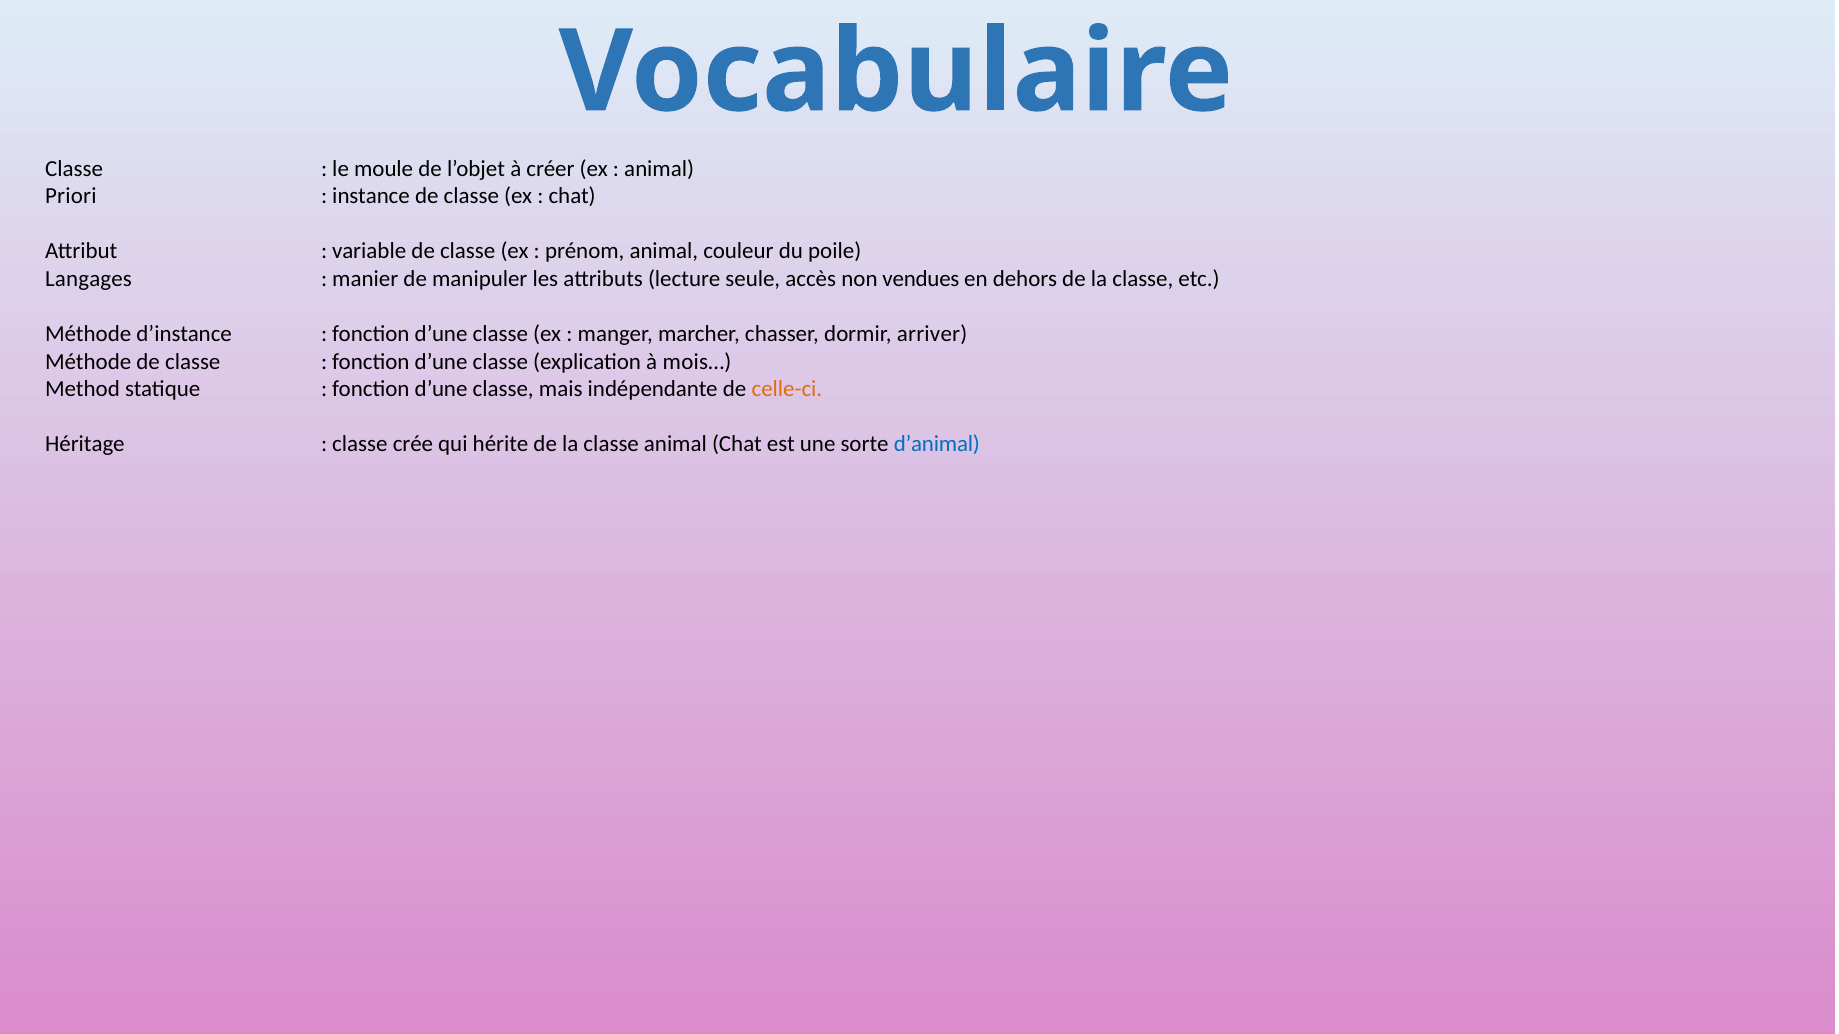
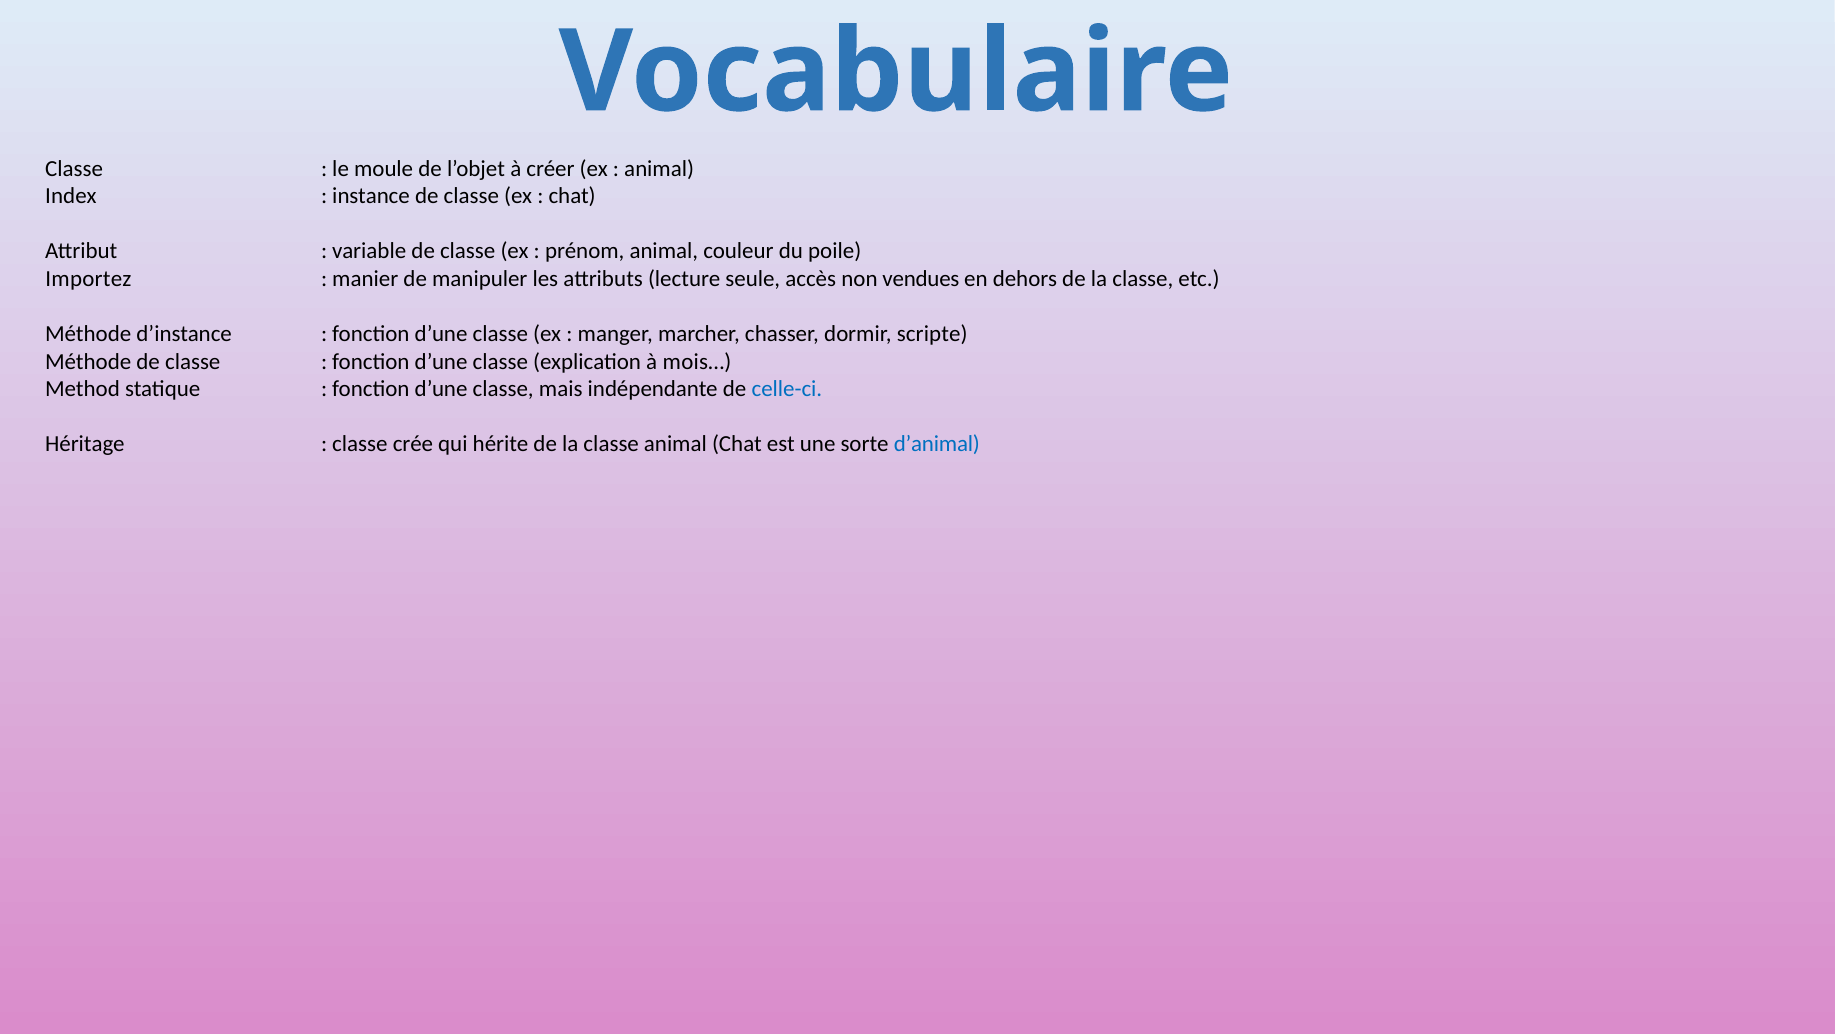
Priori: Priori -> Index
Langages: Langages -> Importez
arriver: arriver -> scripte
celle-ci colour: orange -> blue
